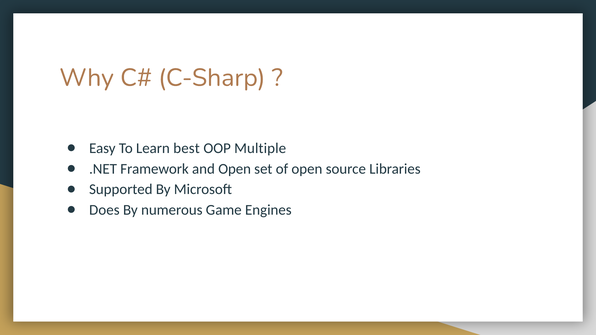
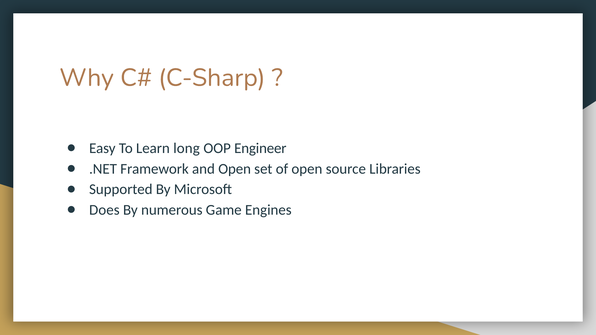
best: best -> long
Multiple: Multiple -> Engineer
